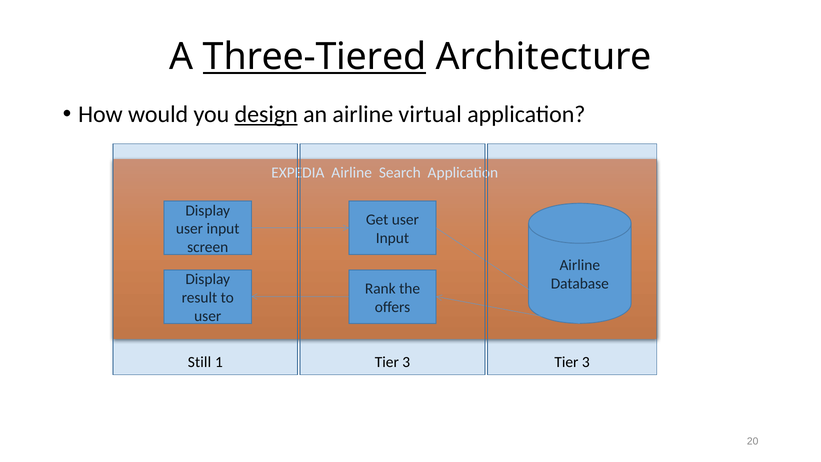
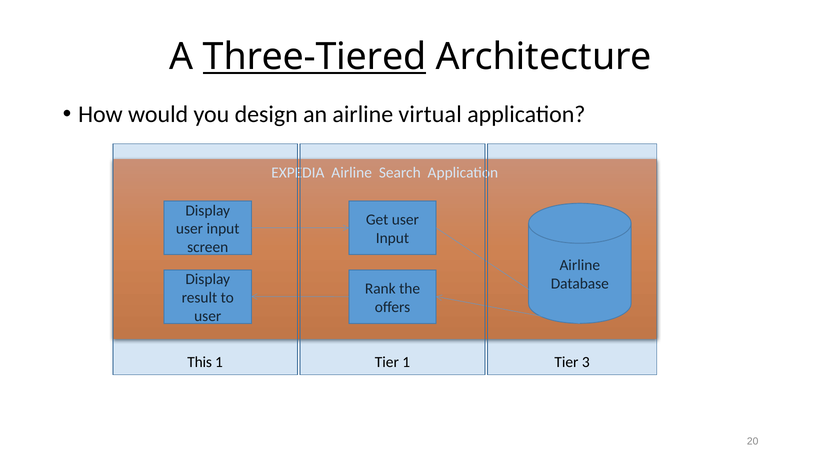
design underline: present -> none
Still: Still -> This
1 Tier 3: 3 -> 1
